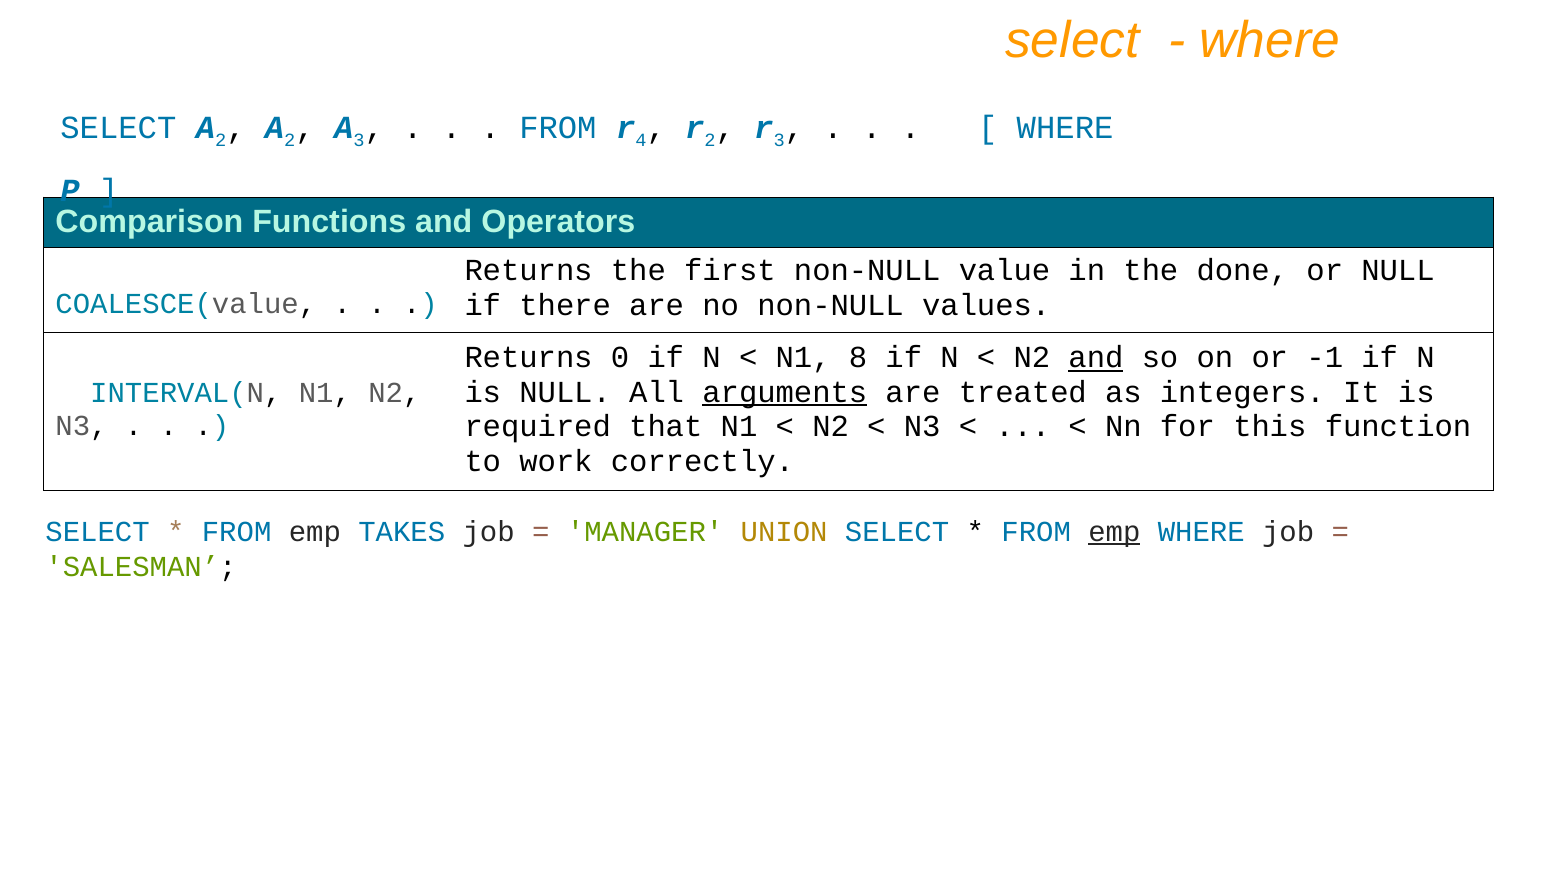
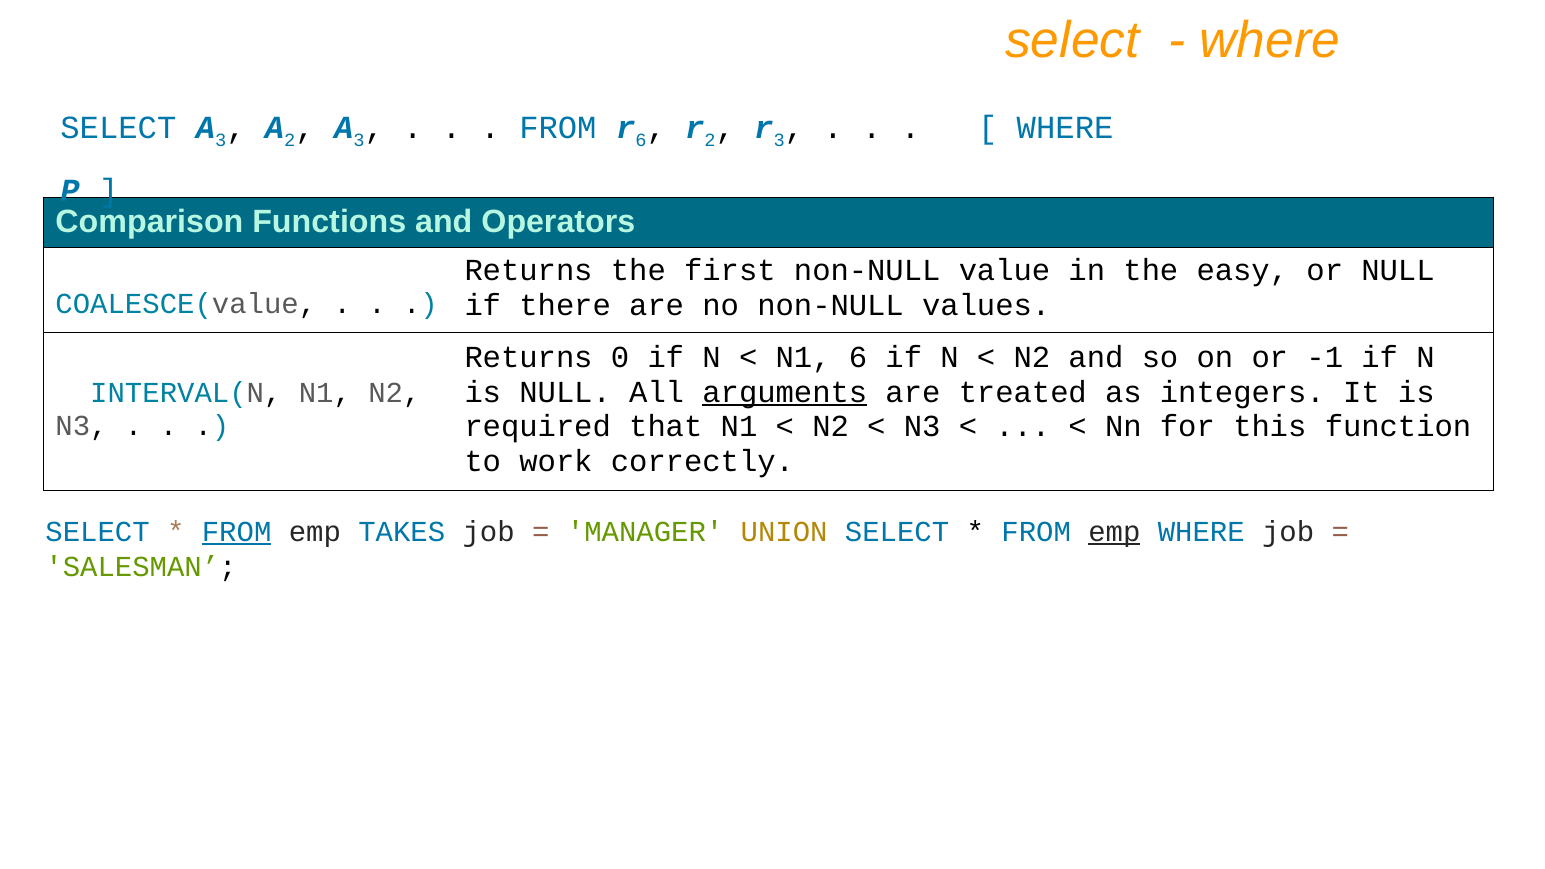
2 at (221, 140): 2 -> 3
4 at (641, 140): 4 -> 6
done: done -> easy
N1 8: 8 -> 6
and at (1096, 358) underline: present -> none
FROM at (237, 532) underline: none -> present
